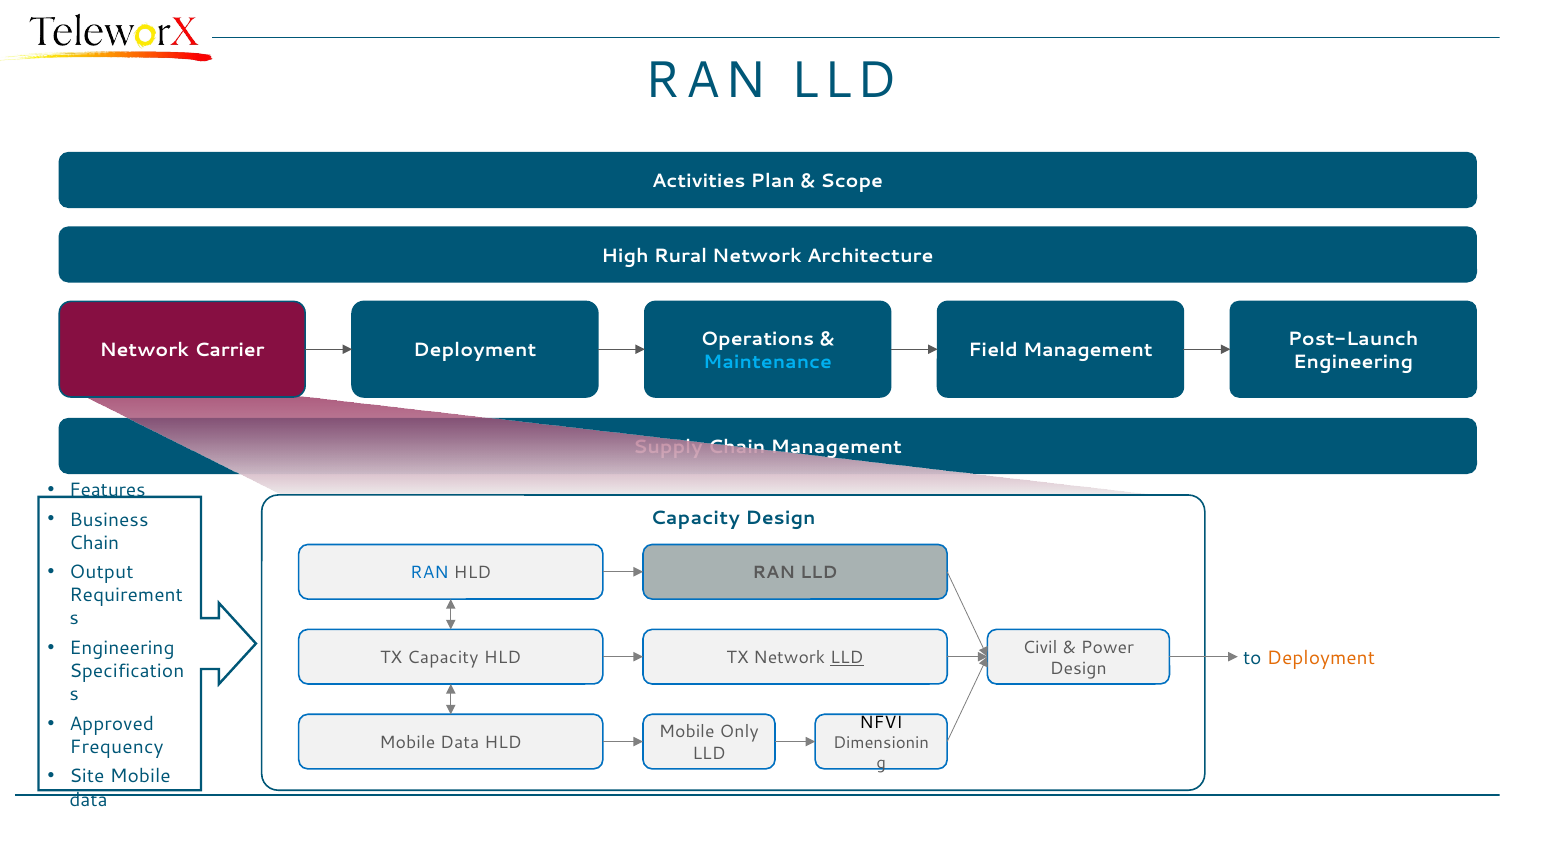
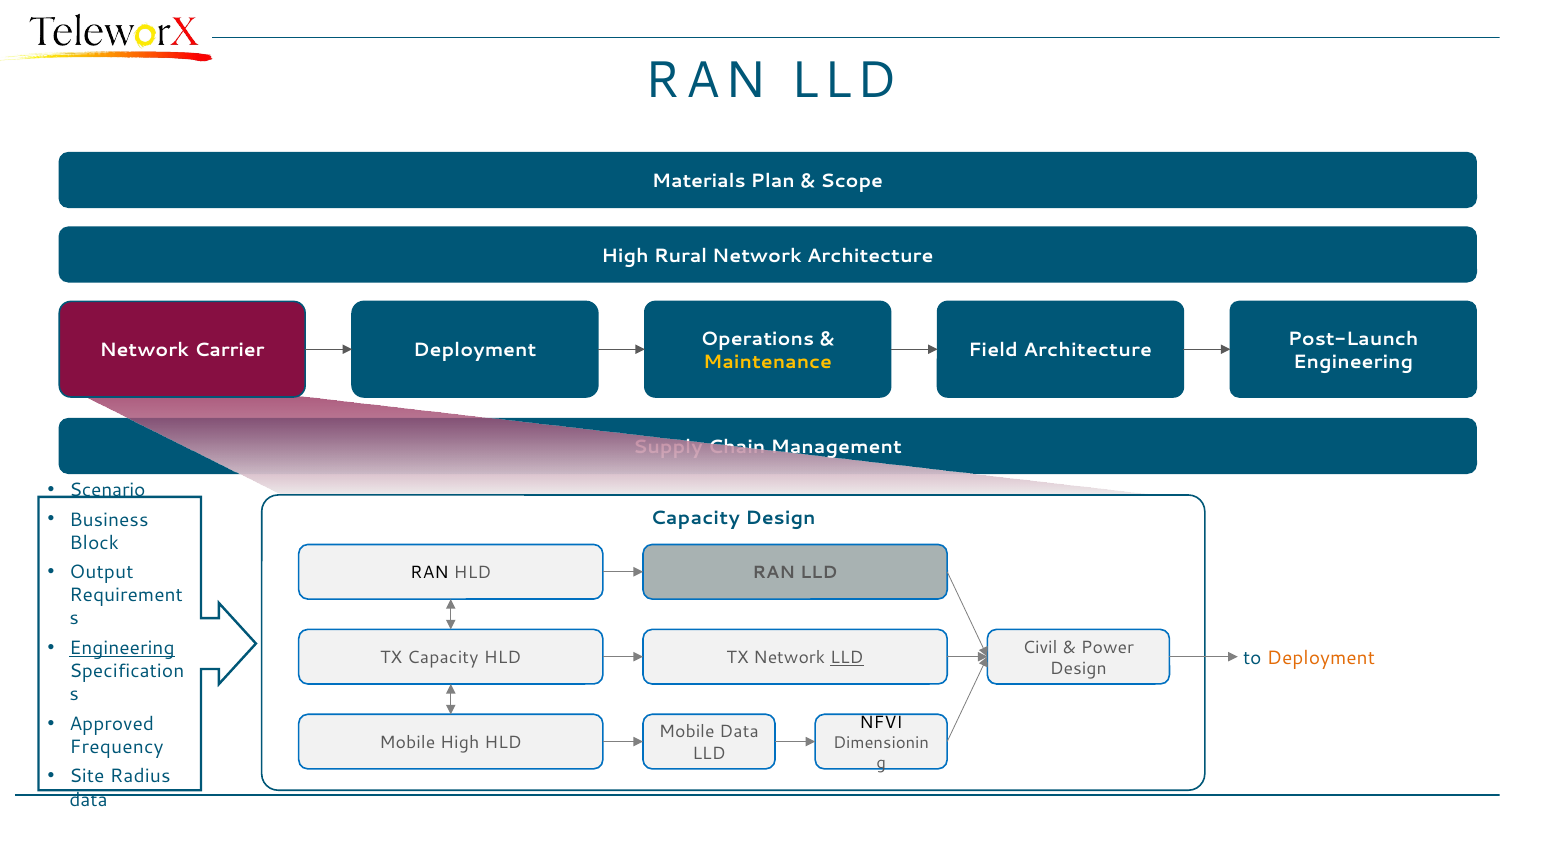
Activities: Activities -> Materials
Field Management: Management -> Architecture
Maintenance colour: light blue -> yellow
Features: Features -> Scenario
Chain at (94, 543): Chain -> Block
RAN at (429, 573) colour: blue -> black
Engineering at (122, 648) underline: none -> present
Mobile Only: Only -> Data
Data at (460, 743): Data -> High
Site Mobile: Mobile -> Radius
